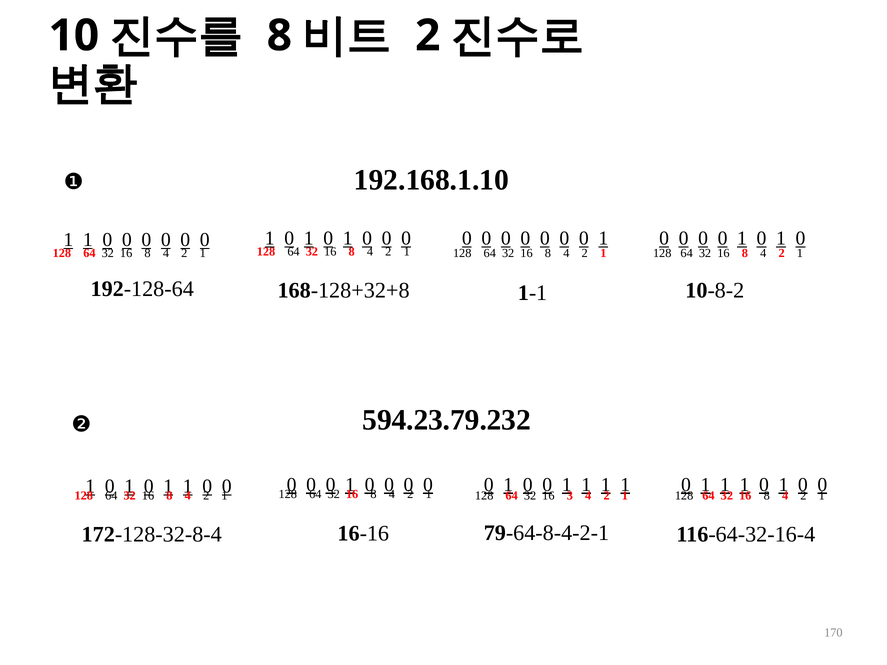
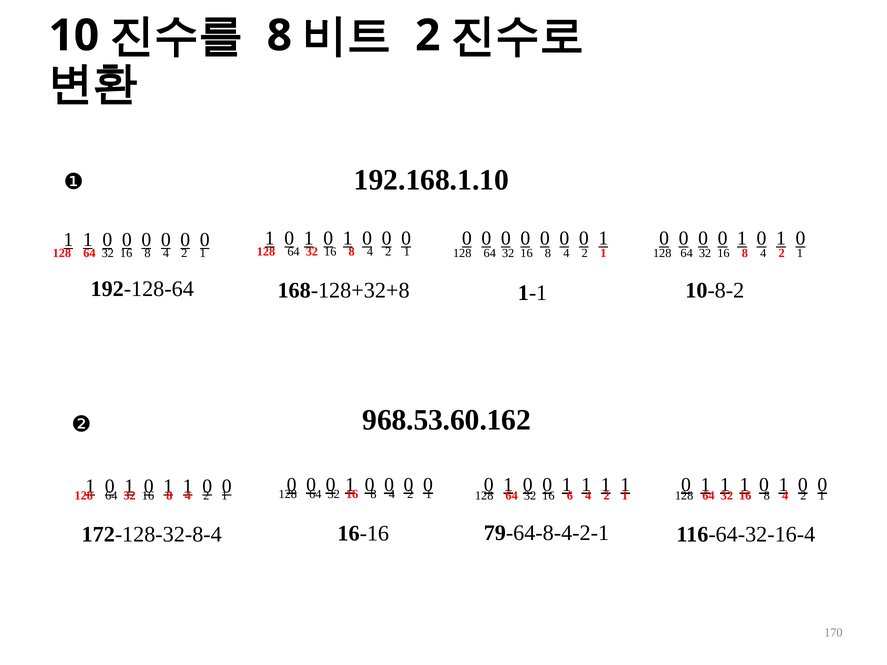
594.23.79.232: 594.23.79.232 -> 968.53.60.162
3: 3 -> 6
